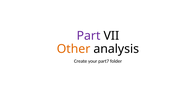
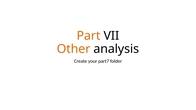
Part colour: purple -> orange
